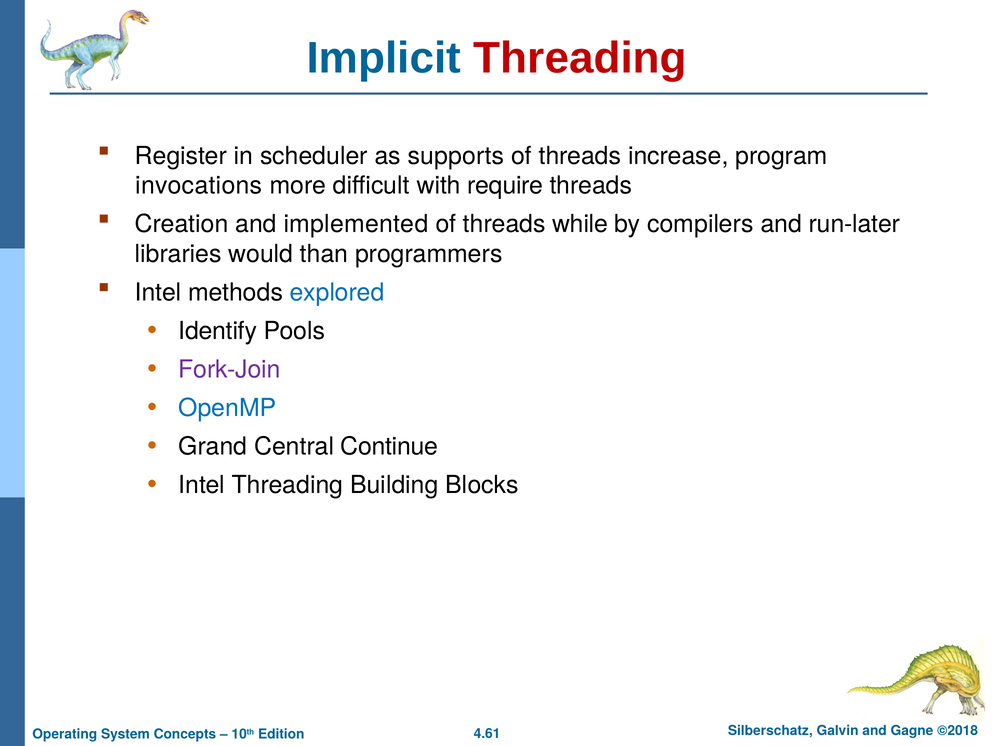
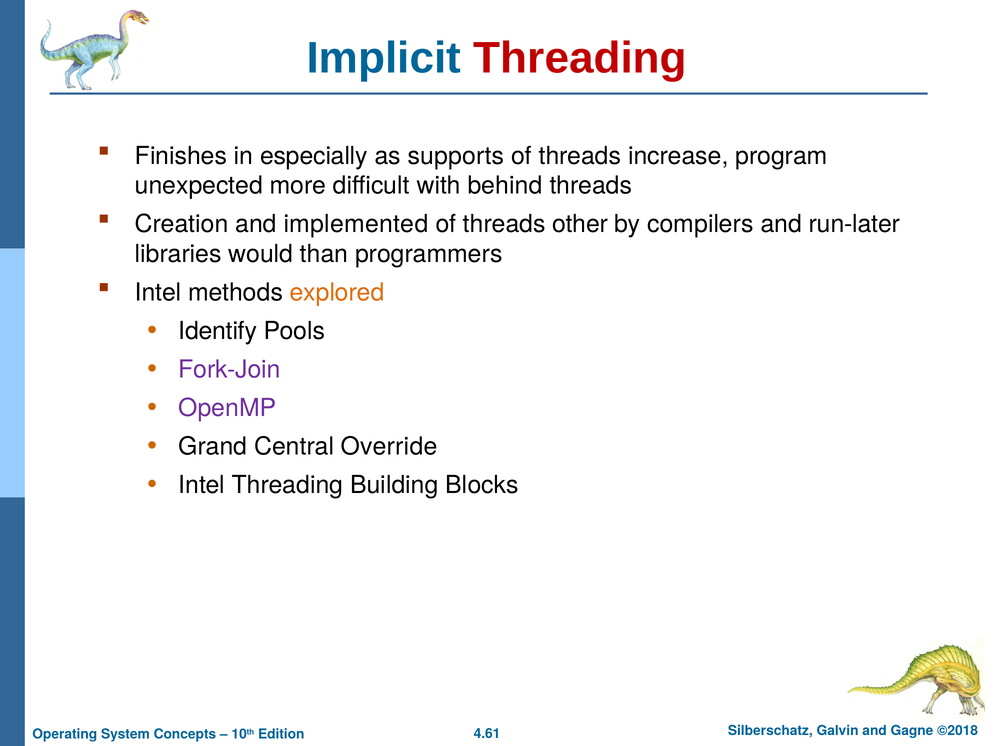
Register: Register -> Finishes
scheduler: scheduler -> especially
invocations: invocations -> unexpected
require: require -> behind
while: while -> other
explored colour: blue -> orange
OpenMP colour: blue -> purple
Continue: Continue -> Override
